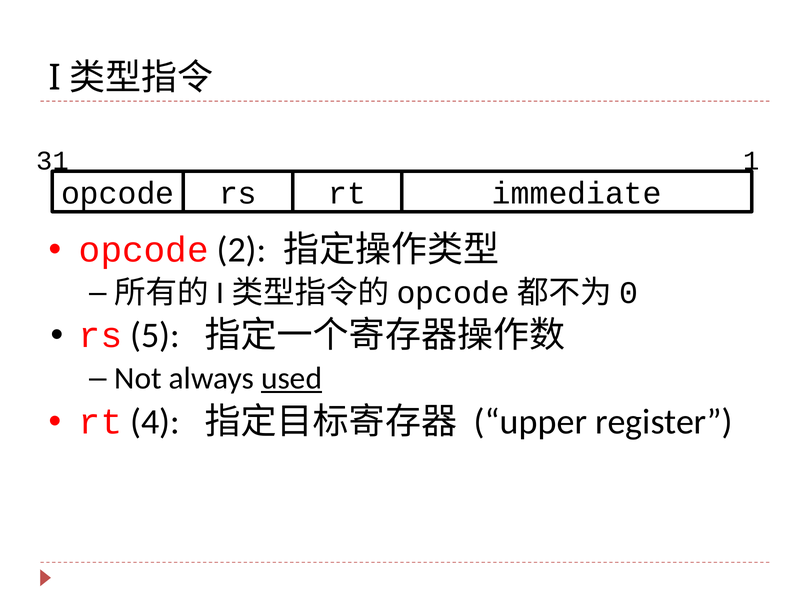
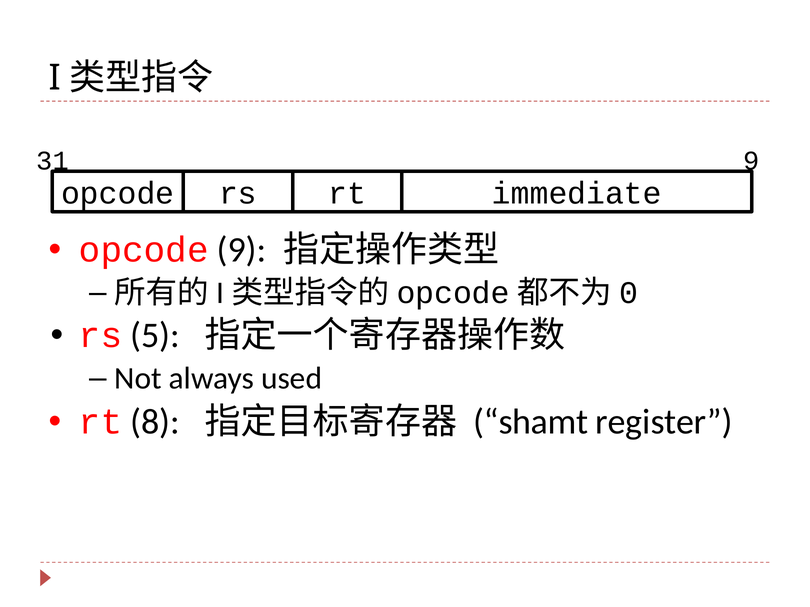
31 1: 1 -> 9
opcode 2: 2 -> 9
used underline: present -> none
4: 4 -> 8
upper: upper -> shamt
